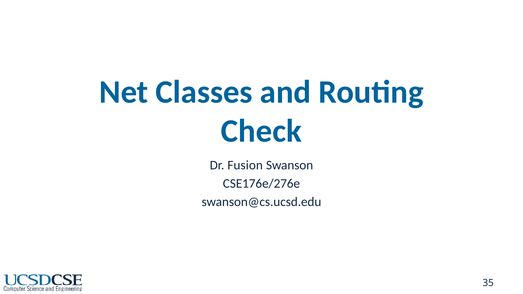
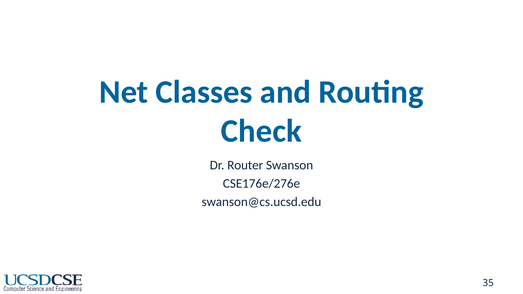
Fusion: Fusion -> Router
